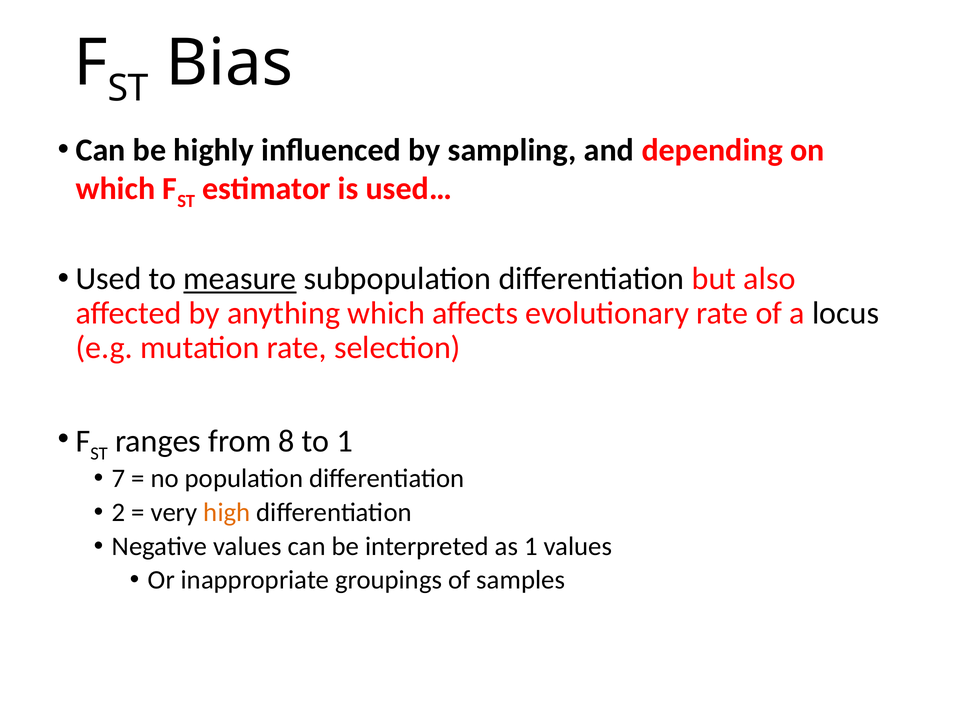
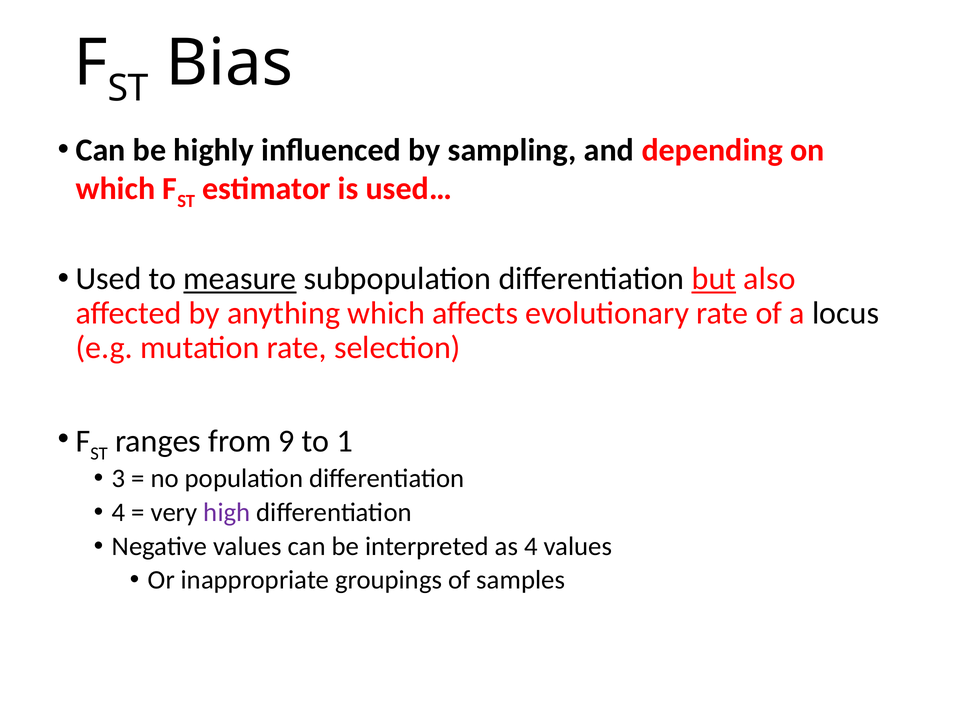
but underline: none -> present
8: 8 -> 9
7: 7 -> 3
2 at (119, 513): 2 -> 4
high colour: orange -> purple
as 1: 1 -> 4
